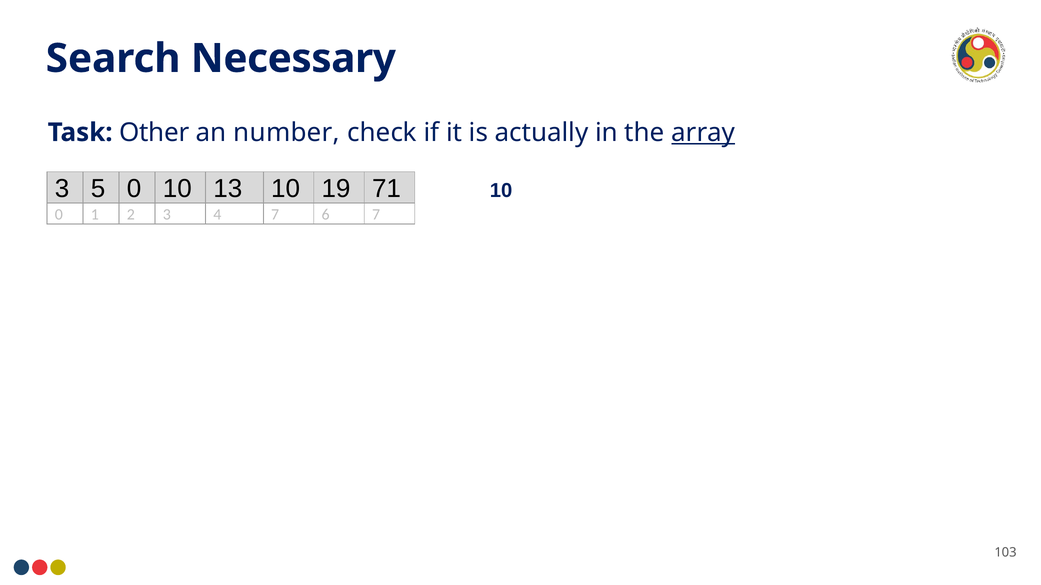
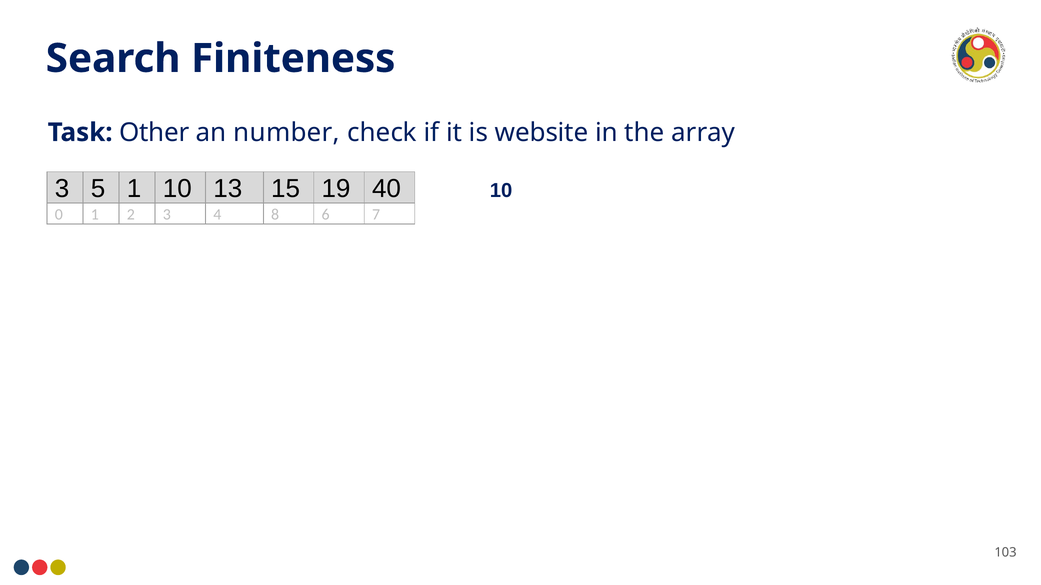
Necessary: Necessary -> Finiteness
actually: actually -> website
array underline: present -> none
5 0: 0 -> 1
13 10: 10 -> 15
71: 71 -> 40
4 7: 7 -> 8
